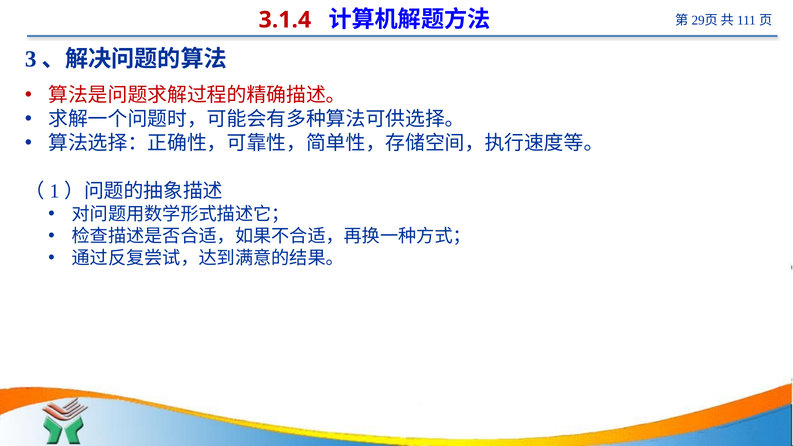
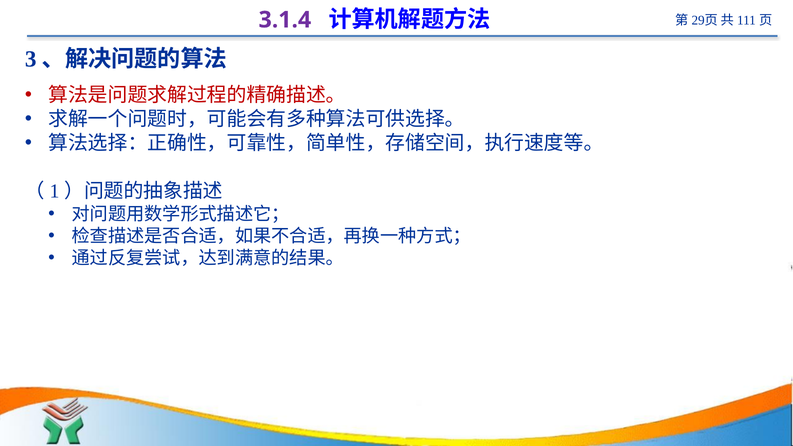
3.1.4 colour: red -> purple
